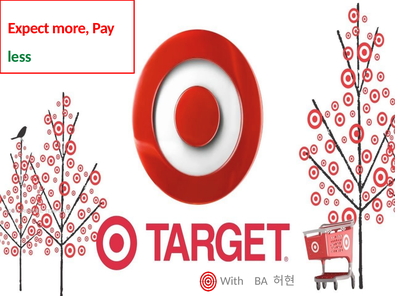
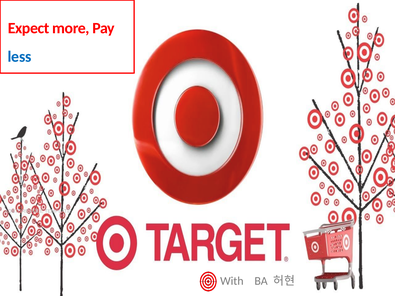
less colour: green -> blue
